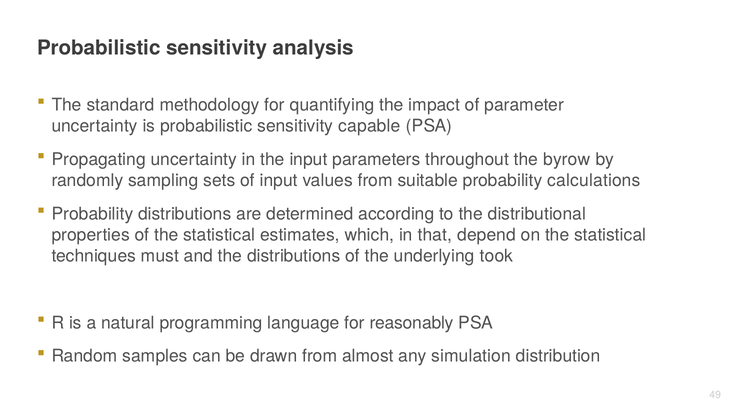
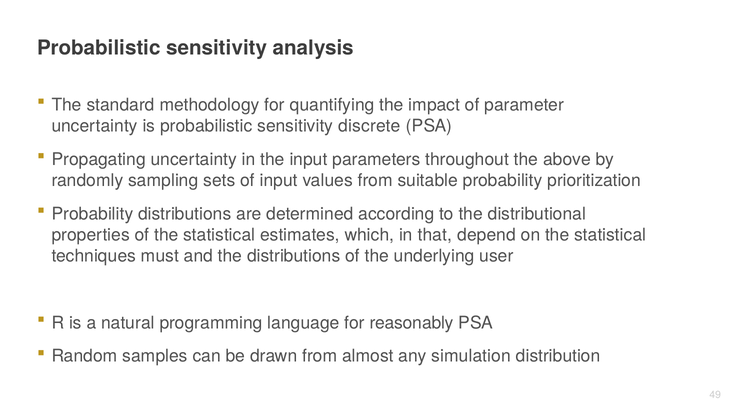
capable: capable -> discrete
byrow: byrow -> above
calculations: calculations -> prioritization
took: took -> user
